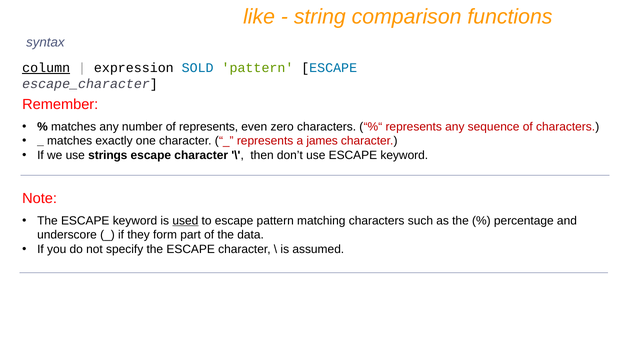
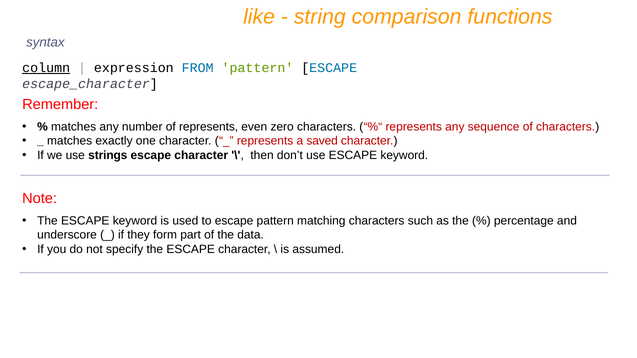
SOLD: SOLD -> FROM
james: james -> saved
used underline: present -> none
